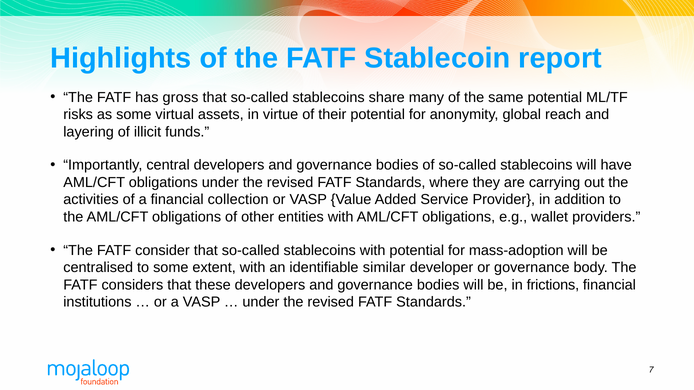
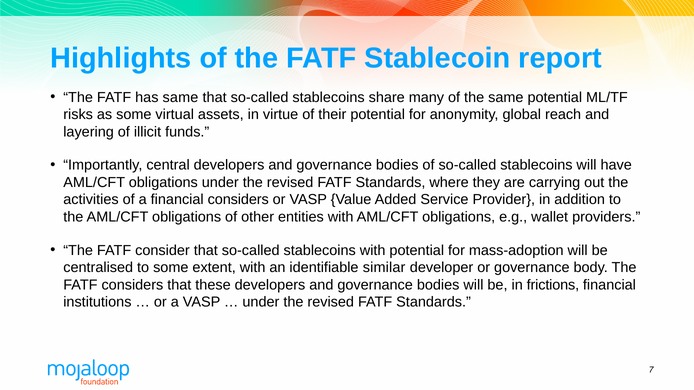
has gross: gross -> same
financial collection: collection -> considers
